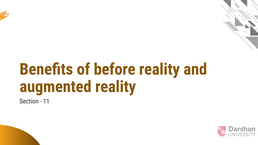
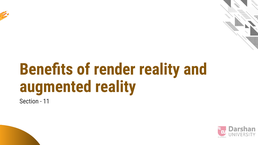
before: before -> render
